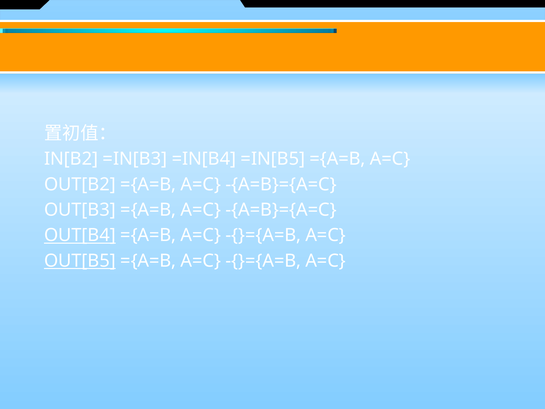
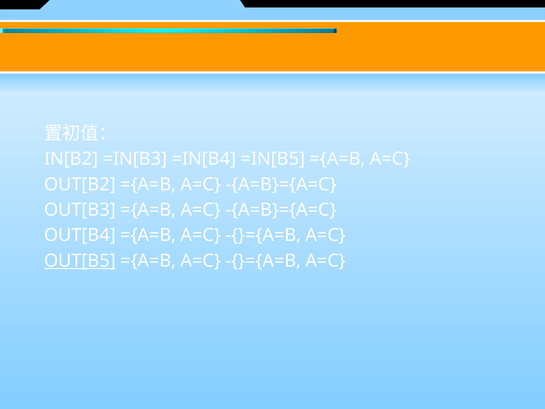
OUT[B4 underline: present -> none
